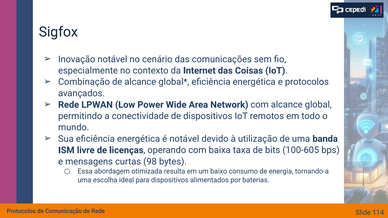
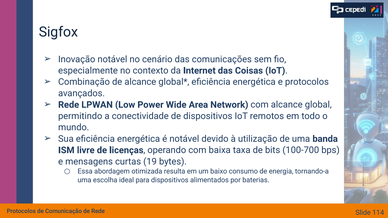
100-605: 100-605 -> 100-700
98: 98 -> 19
